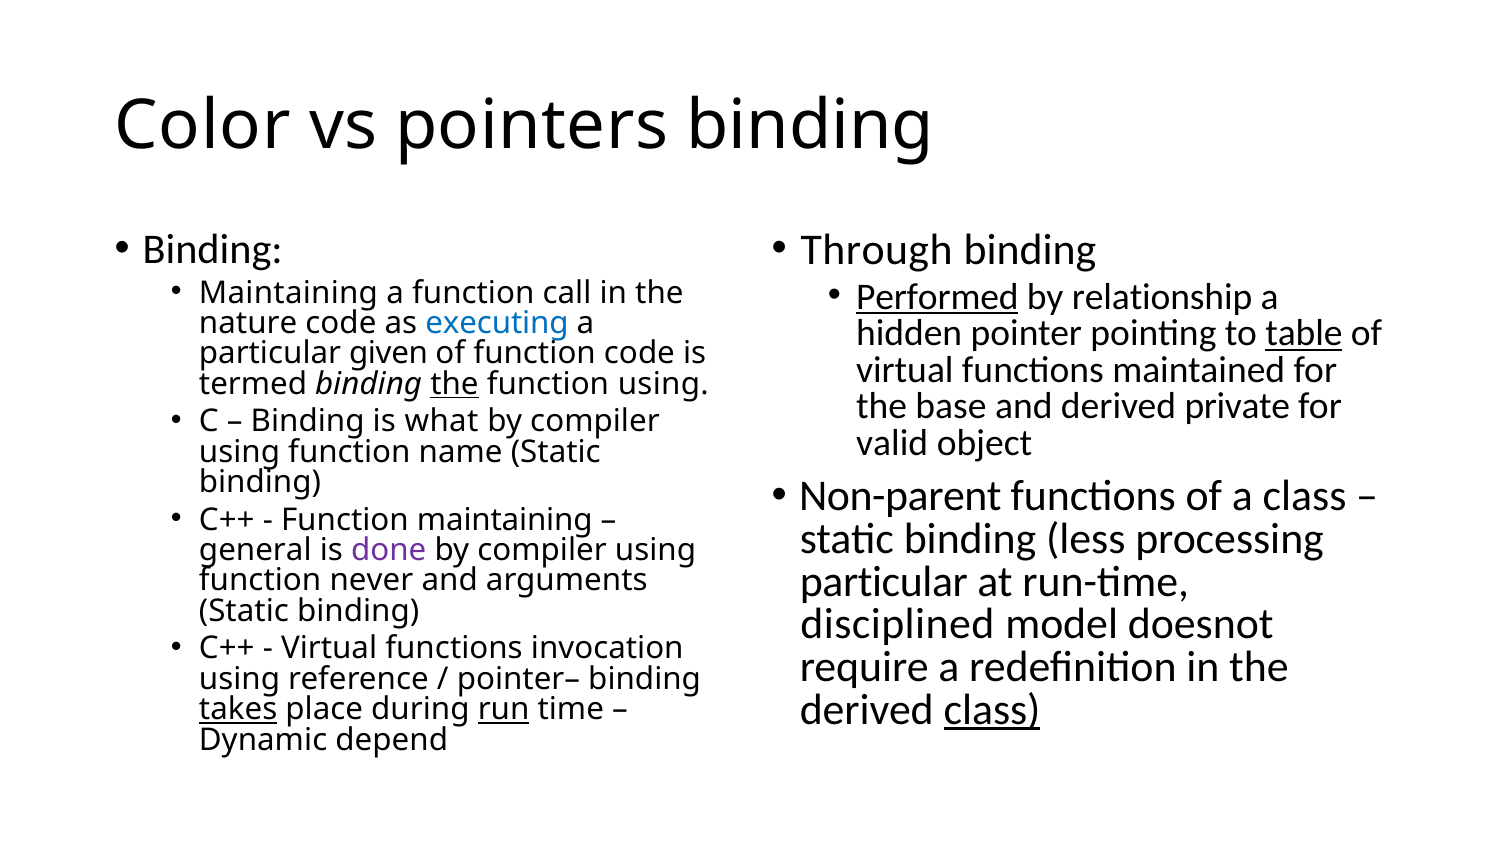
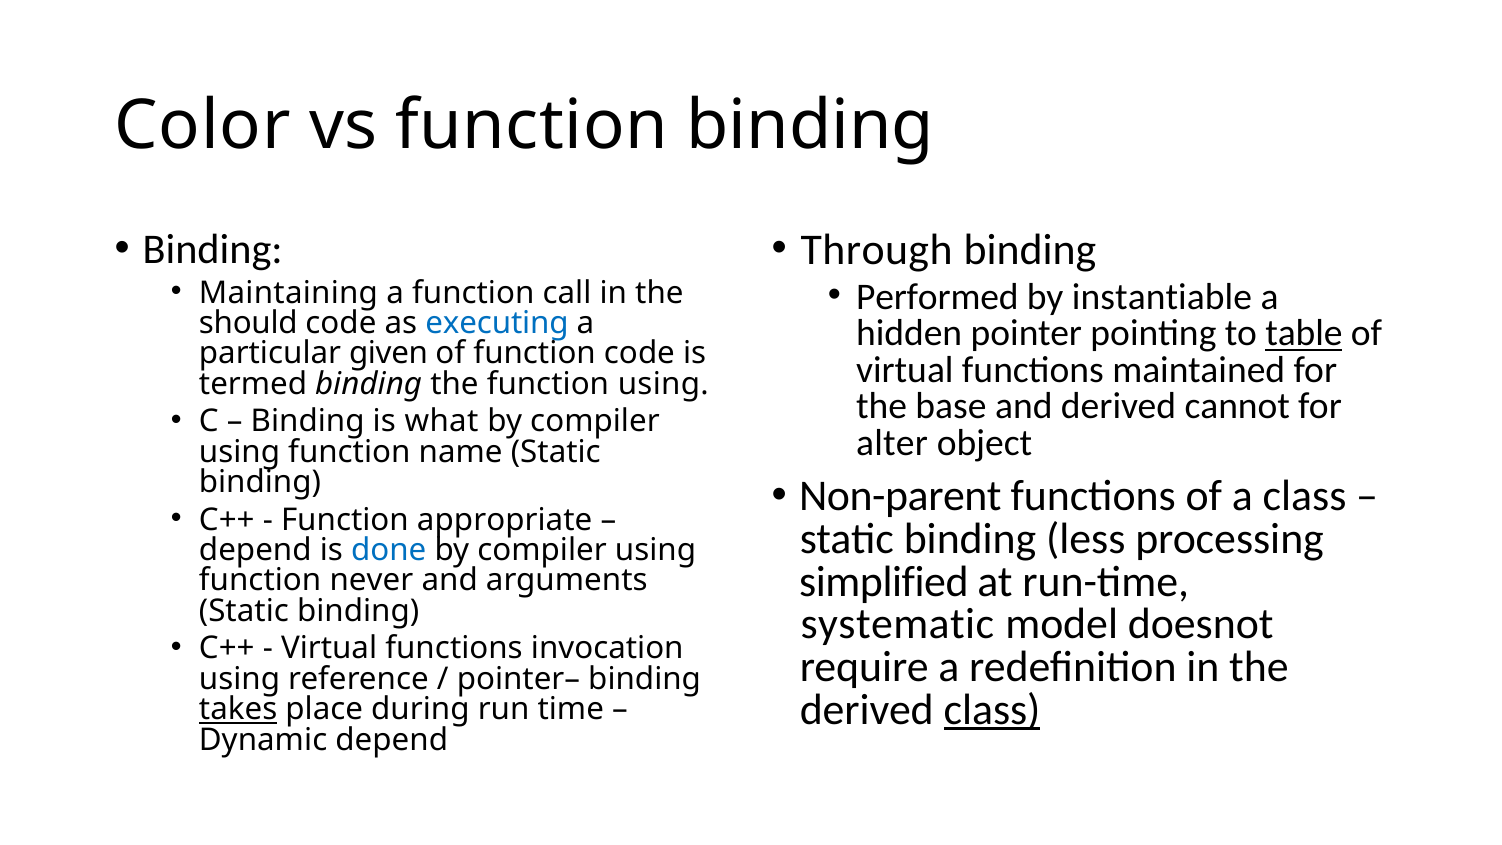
vs pointers: pointers -> function
Performed underline: present -> none
relationship: relationship -> instantiable
nature: nature -> should
the at (454, 384) underline: present -> none
private: private -> cannot
valid: valid -> alter
Function maintaining: maintaining -> appropriate
general at (255, 550): general -> depend
done colour: purple -> blue
particular at (884, 582): particular -> simplified
disciplined: disciplined -> systematic
run underline: present -> none
